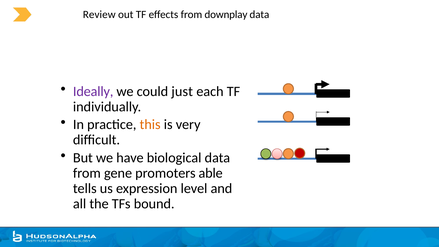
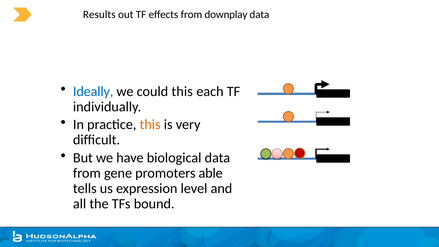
Review: Review -> Results
Ideally colour: purple -> blue
could just: just -> this
